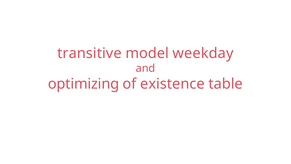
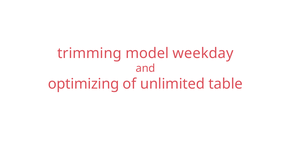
transitive: transitive -> trimming
existence: existence -> unlimited
